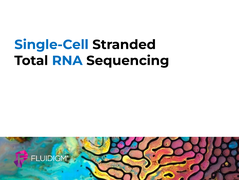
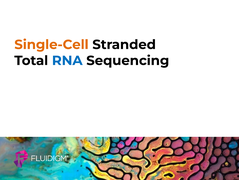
Single-Cell colour: blue -> orange
